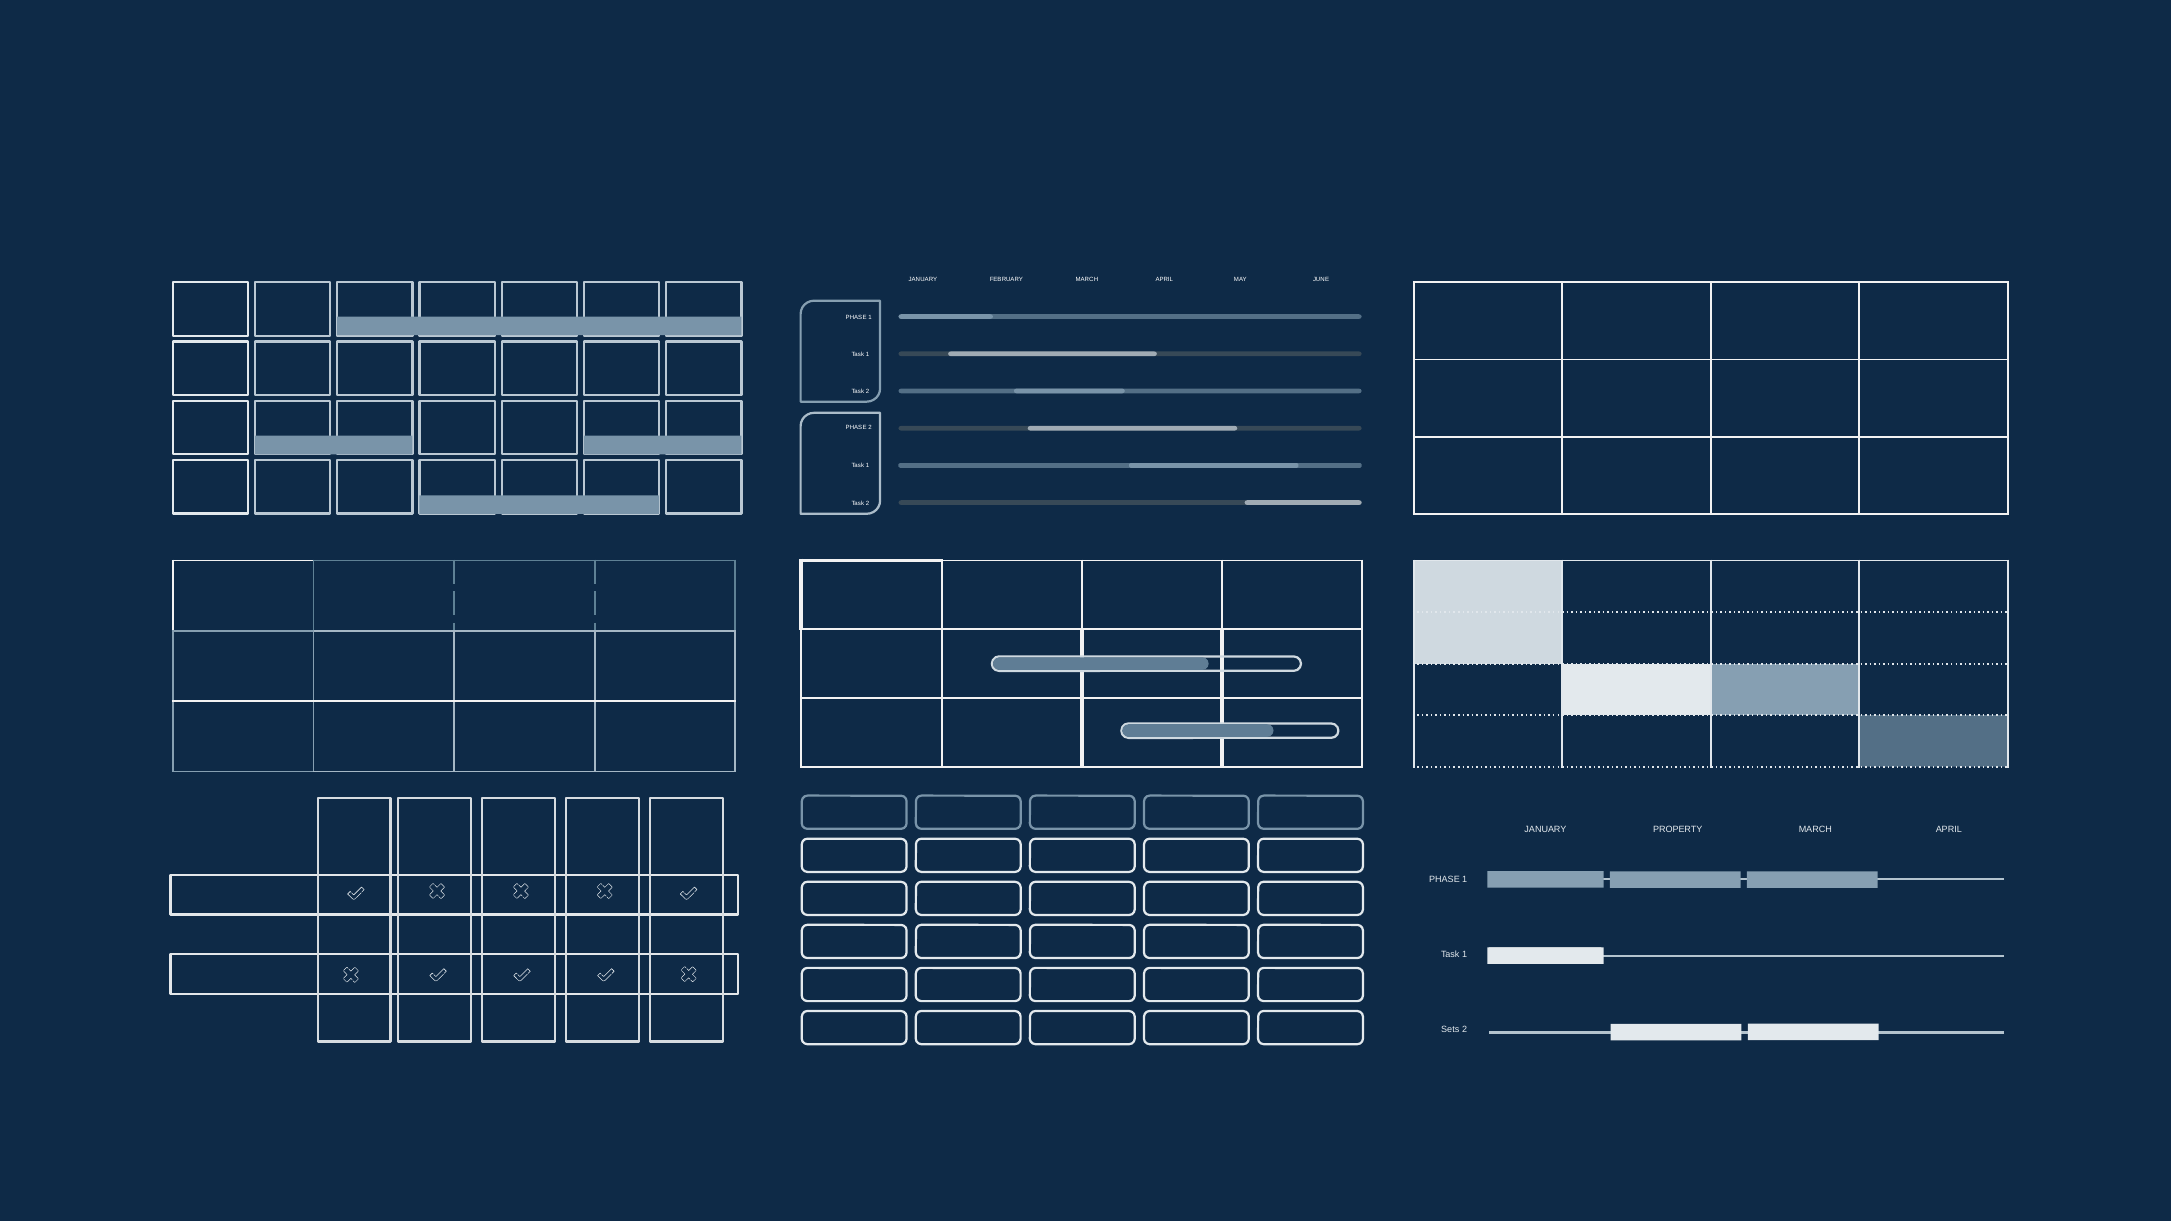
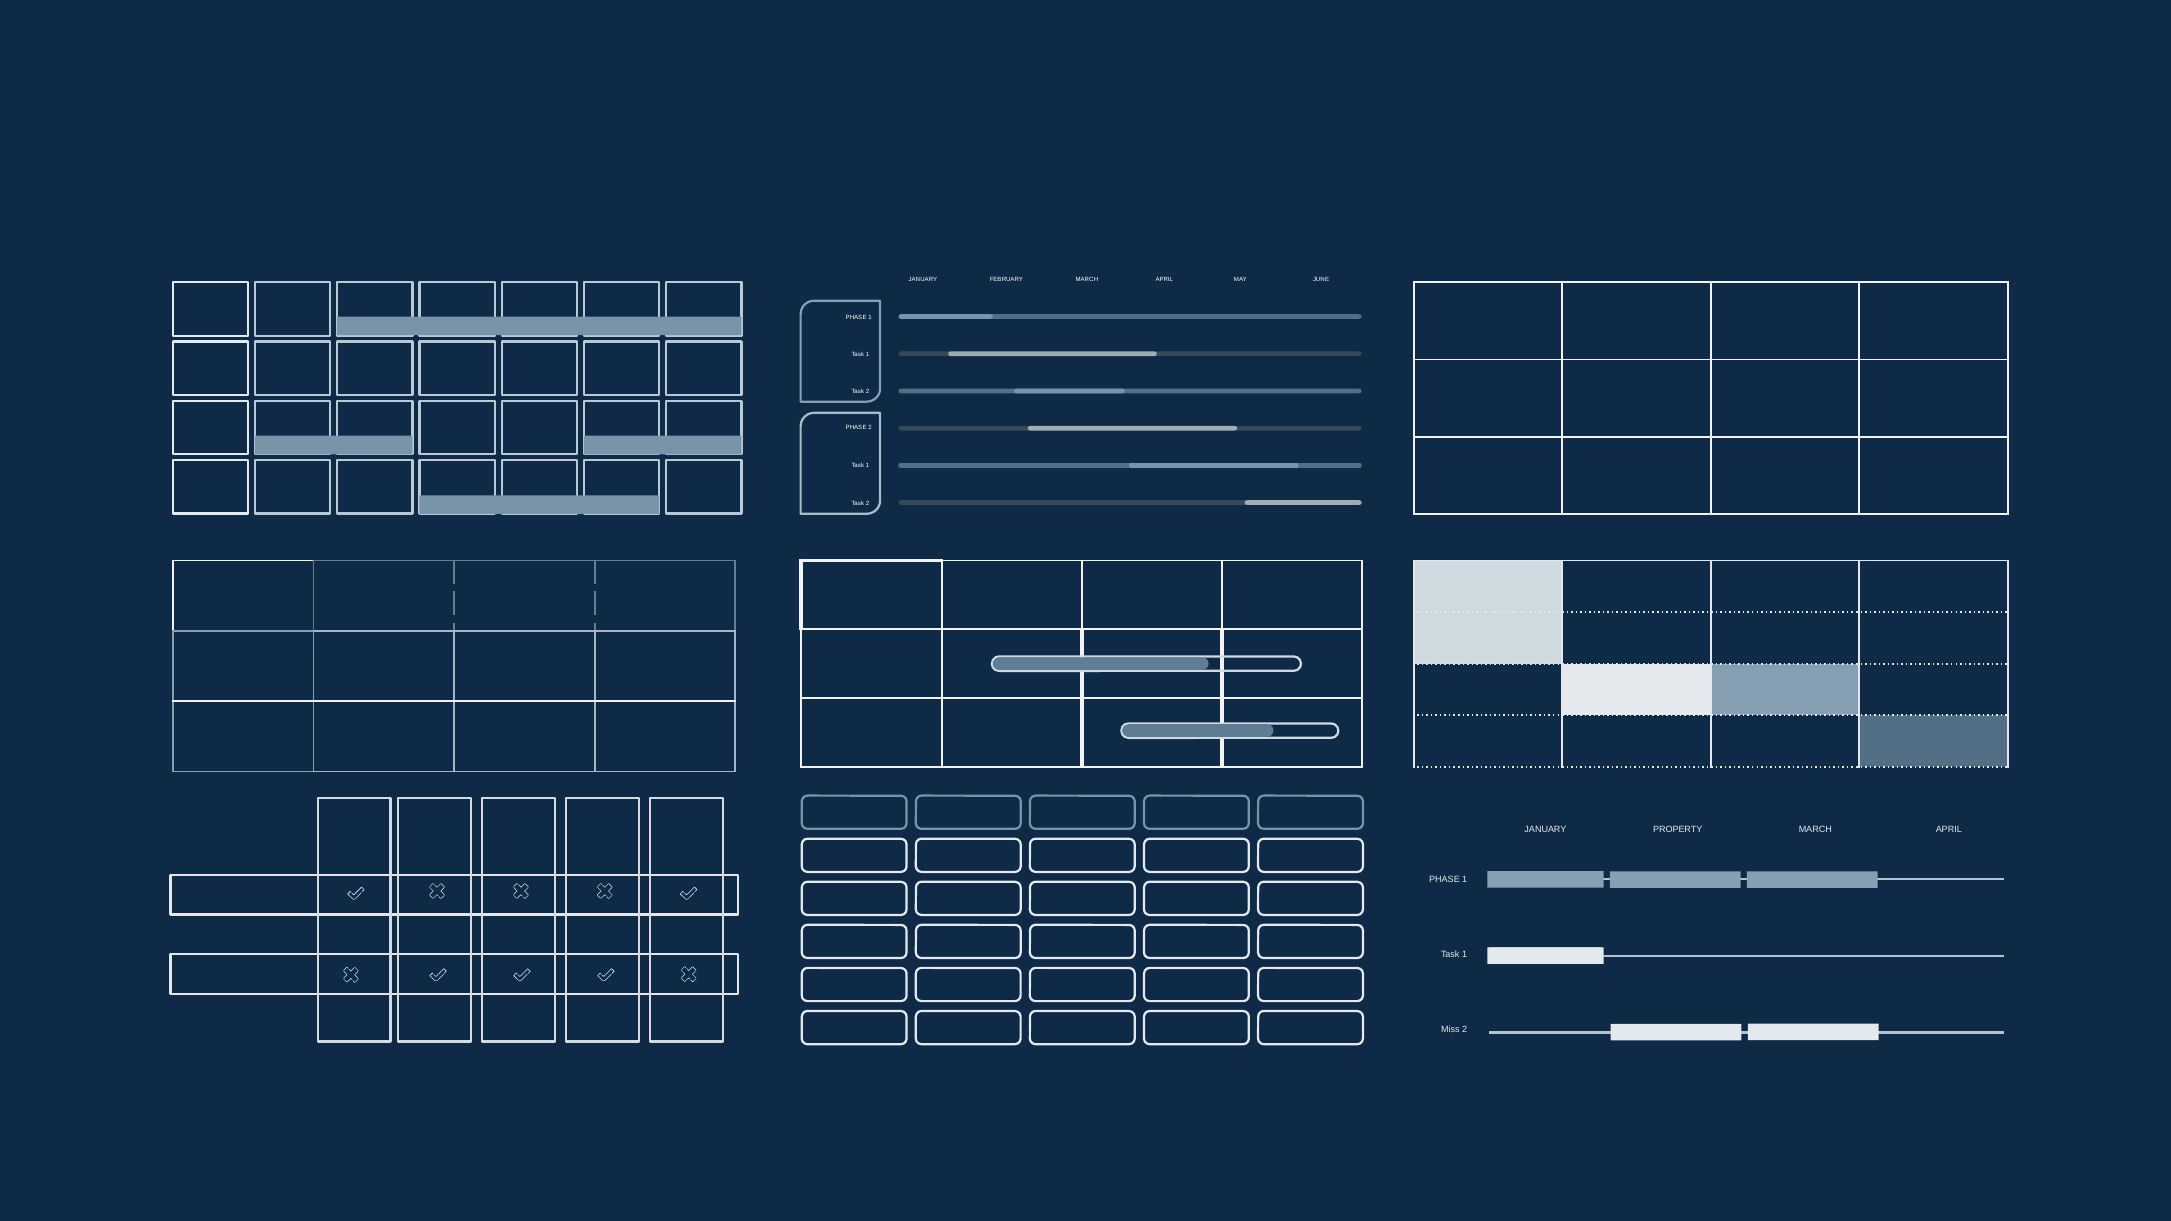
Sets: Sets -> Miss
